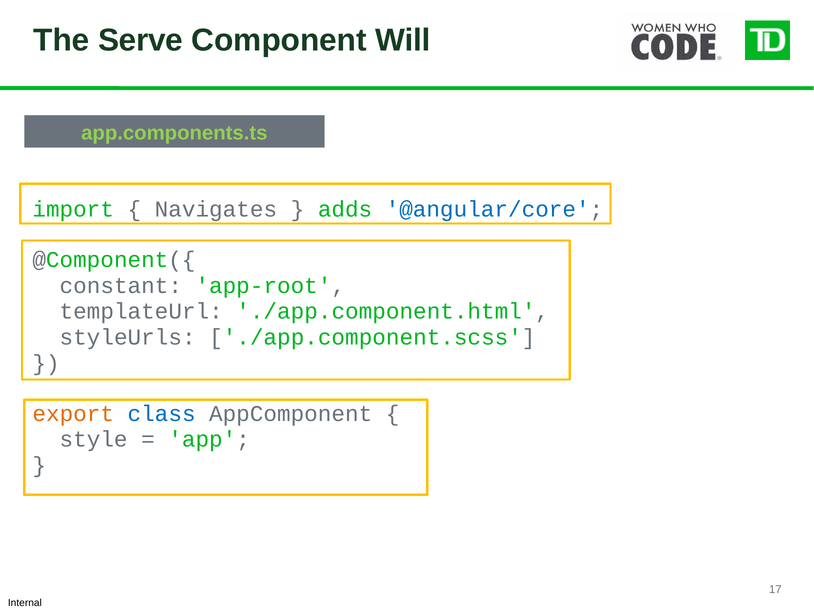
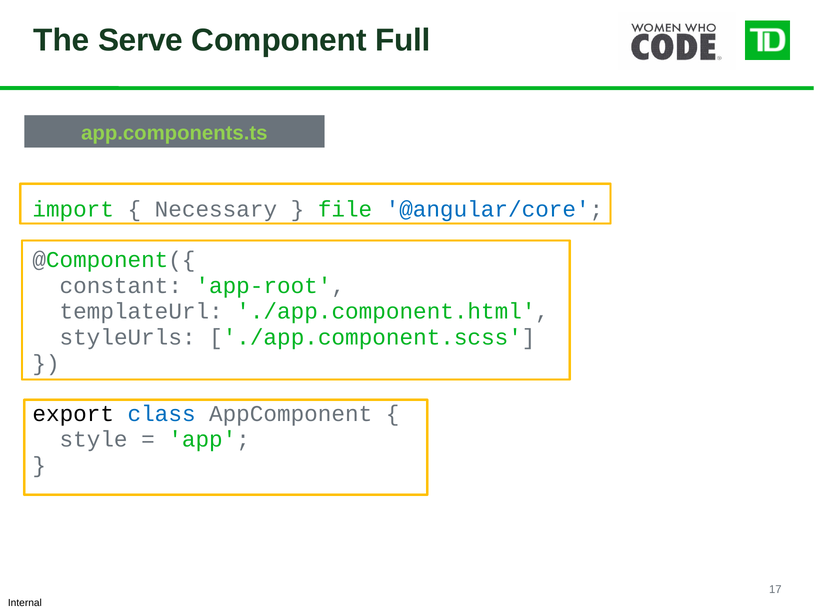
Will: Will -> Full
Navigates: Navigates -> Necessary
adds: adds -> file
export colour: orange -> black
